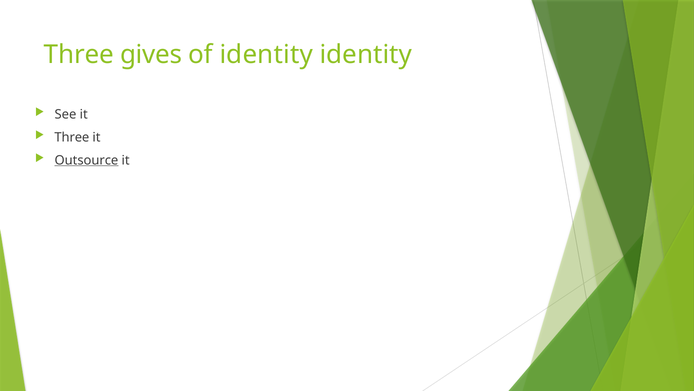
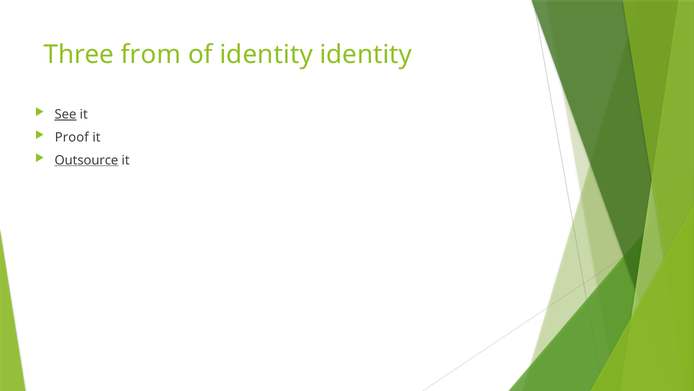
gives: gives -> from
See underline: none -> present
Three at (72, 137): Three -> Proof
